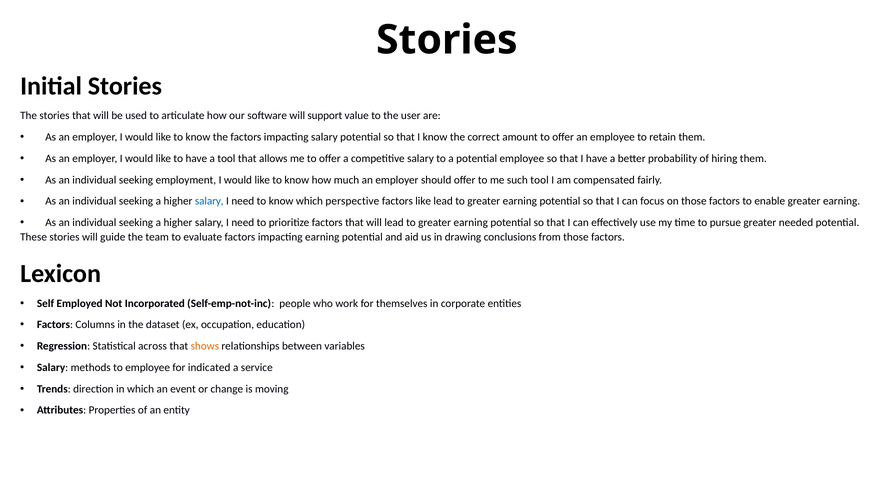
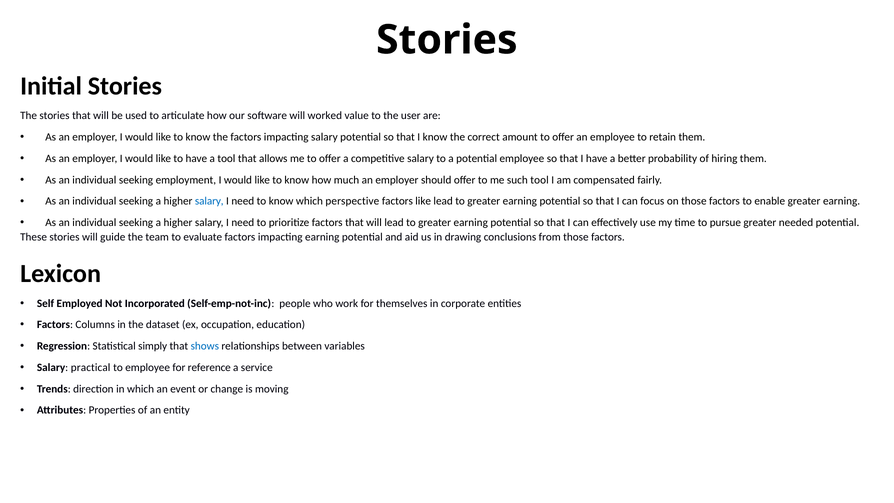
support: support -> worked
across: across -> simply
shows colour: orange -> blue
methods: methods -> practical
indicated: indicated -> reference
